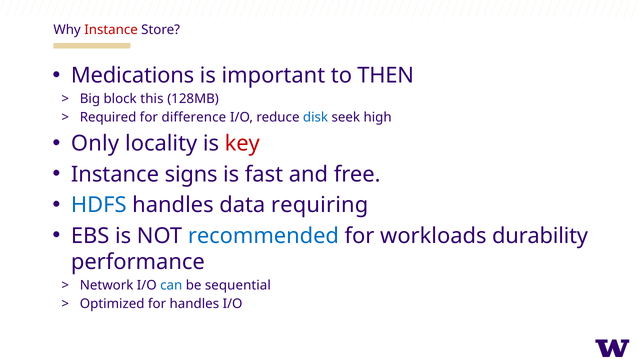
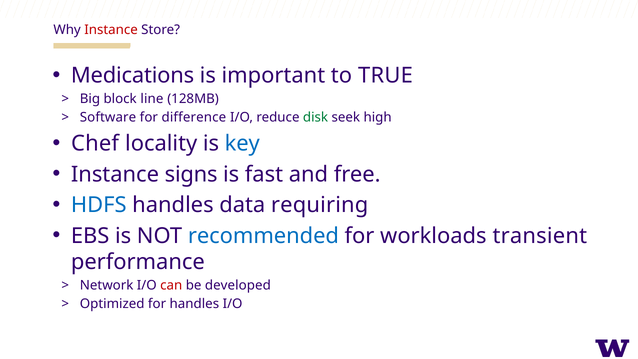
THEN: THEN -> TRUE
this: this -> line
Required: Required -> Software
disk colour: blue -> green
Only: Only -> Chef
key colour: red -> blue
durability: durability -> transient
can colour: blue -> red
sequential: sequential -> developed
